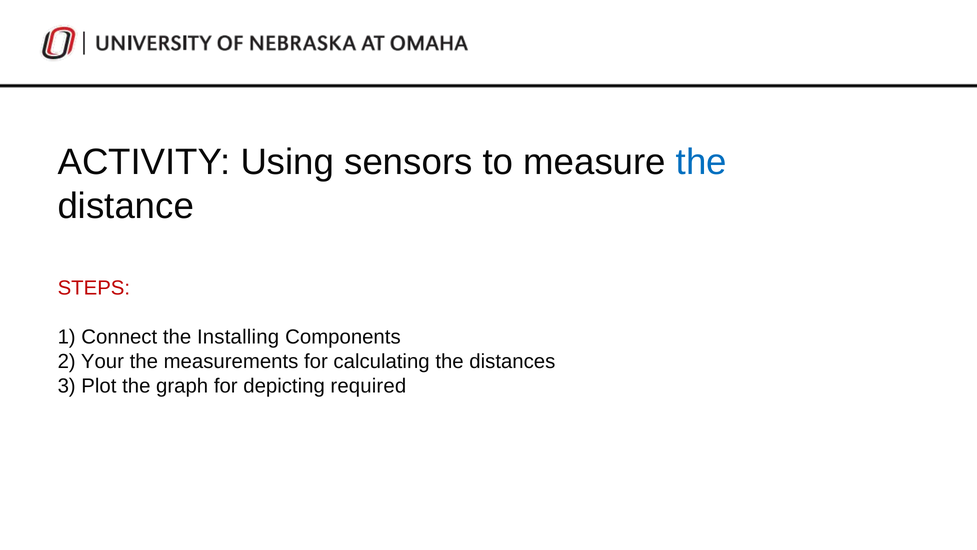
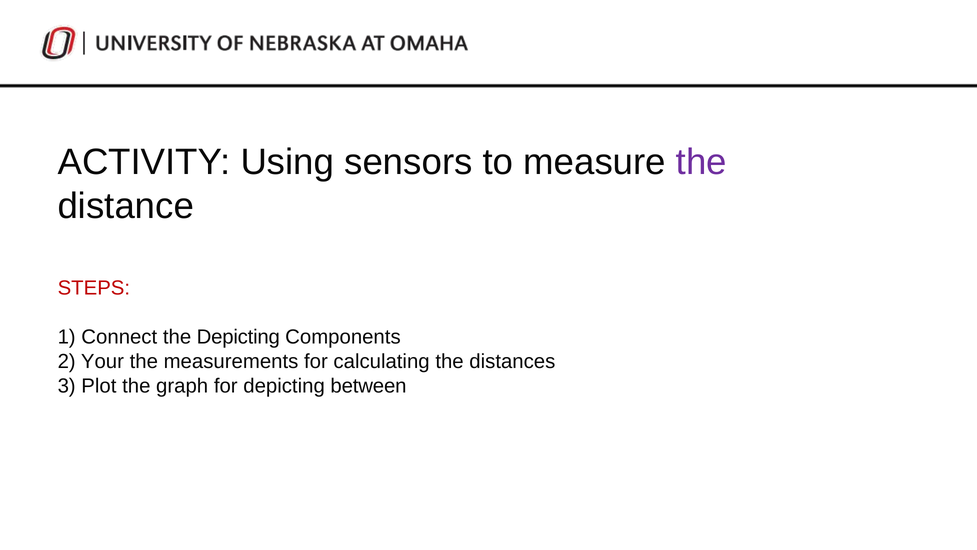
the at (701, 162) colour: blue -> purple
the Installing: Installing -> Depicting
required: required -> between
